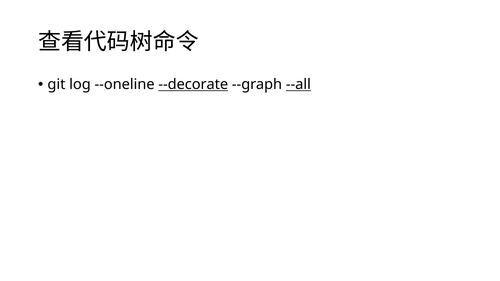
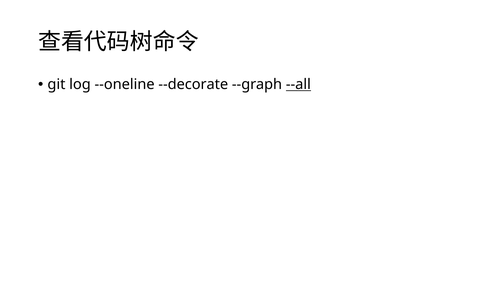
--decorate underline: present -> none
